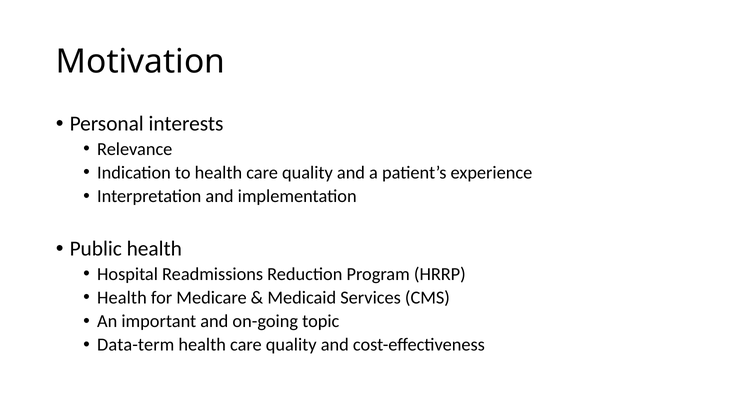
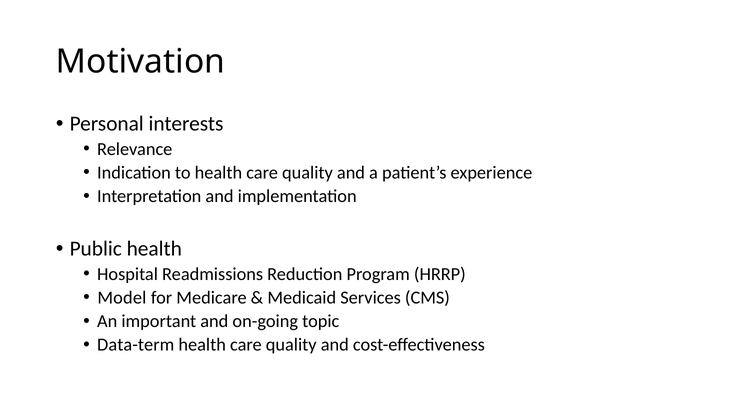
Health at (122, 298): Health -> Model
